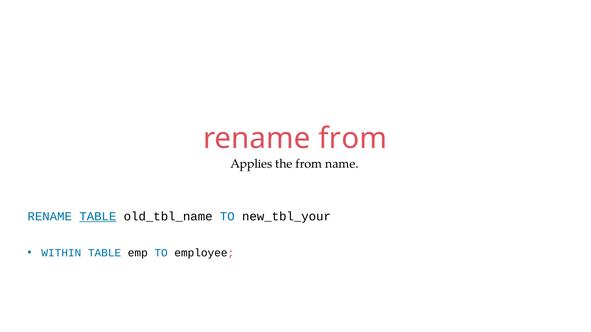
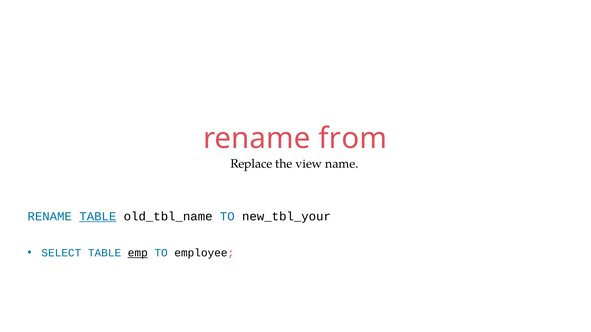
Applies: Applies -> Replace
the from: from -> view
WITHIN: WITHIN -> SELECT
emp underline: none -> present
